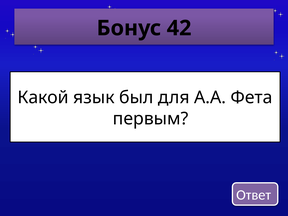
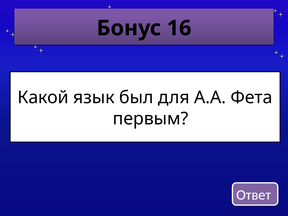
42: 42 -> 16
